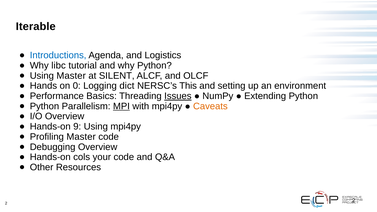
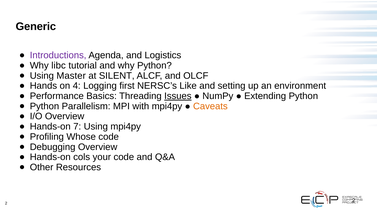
Iterable: Iterable -> Generic
Introductions colour: blue -> purple
0: 0 -> 4
dict: dict -> first
This: This -> Like
MPI underline: present -> none
9: 9 -> 7
Profiling Master: Master -> Whose
